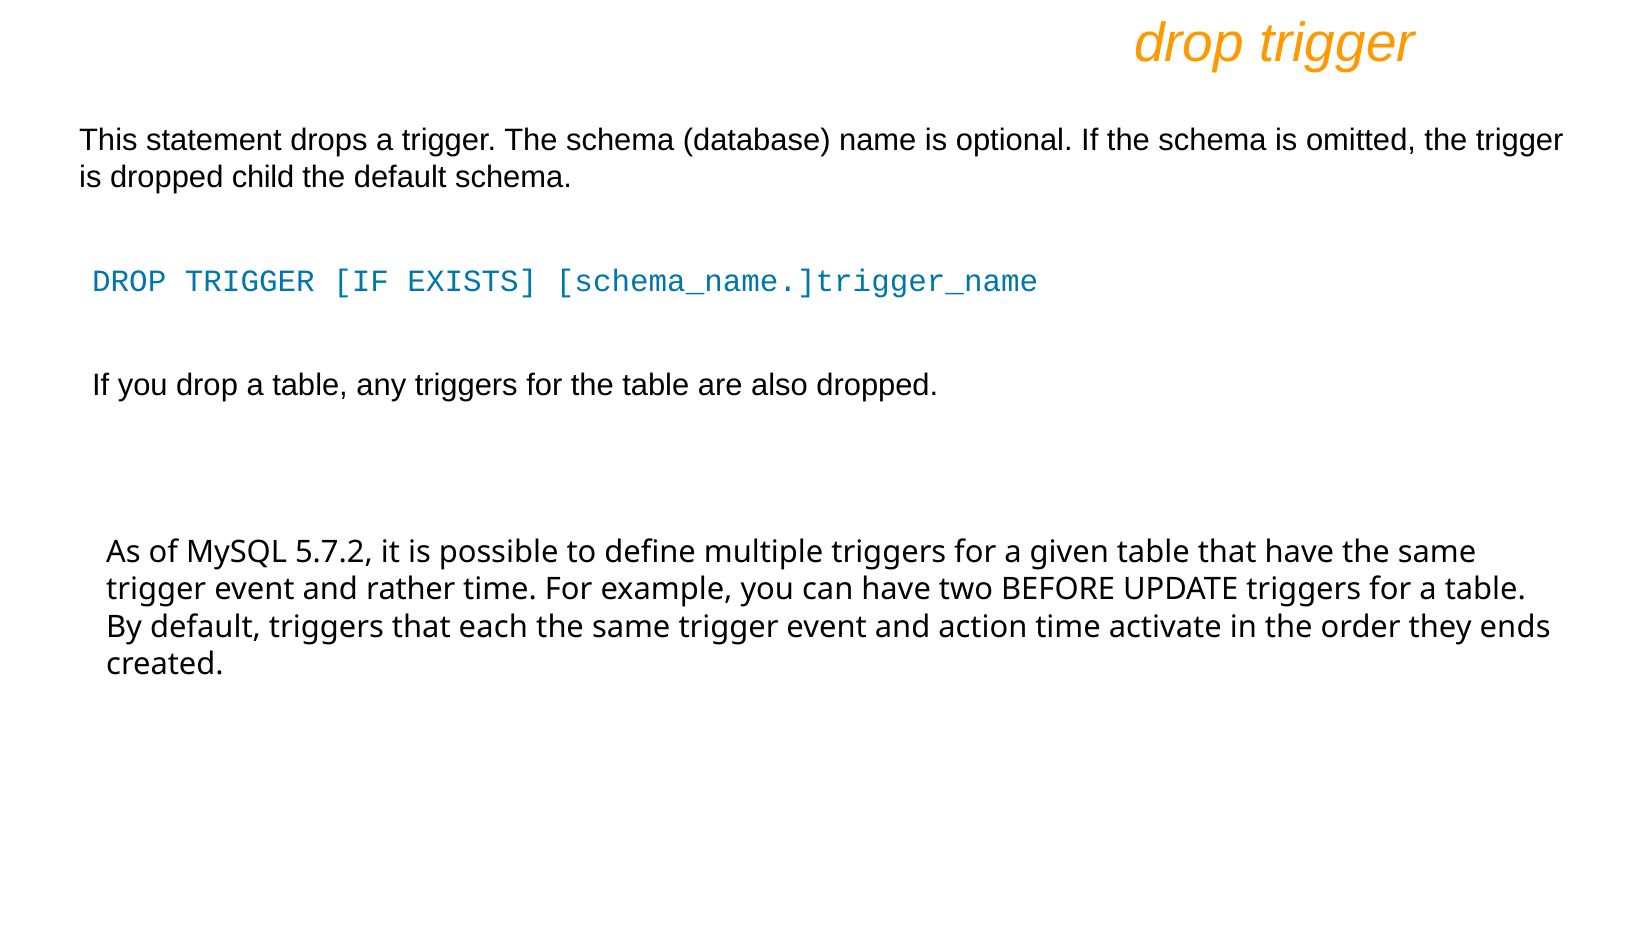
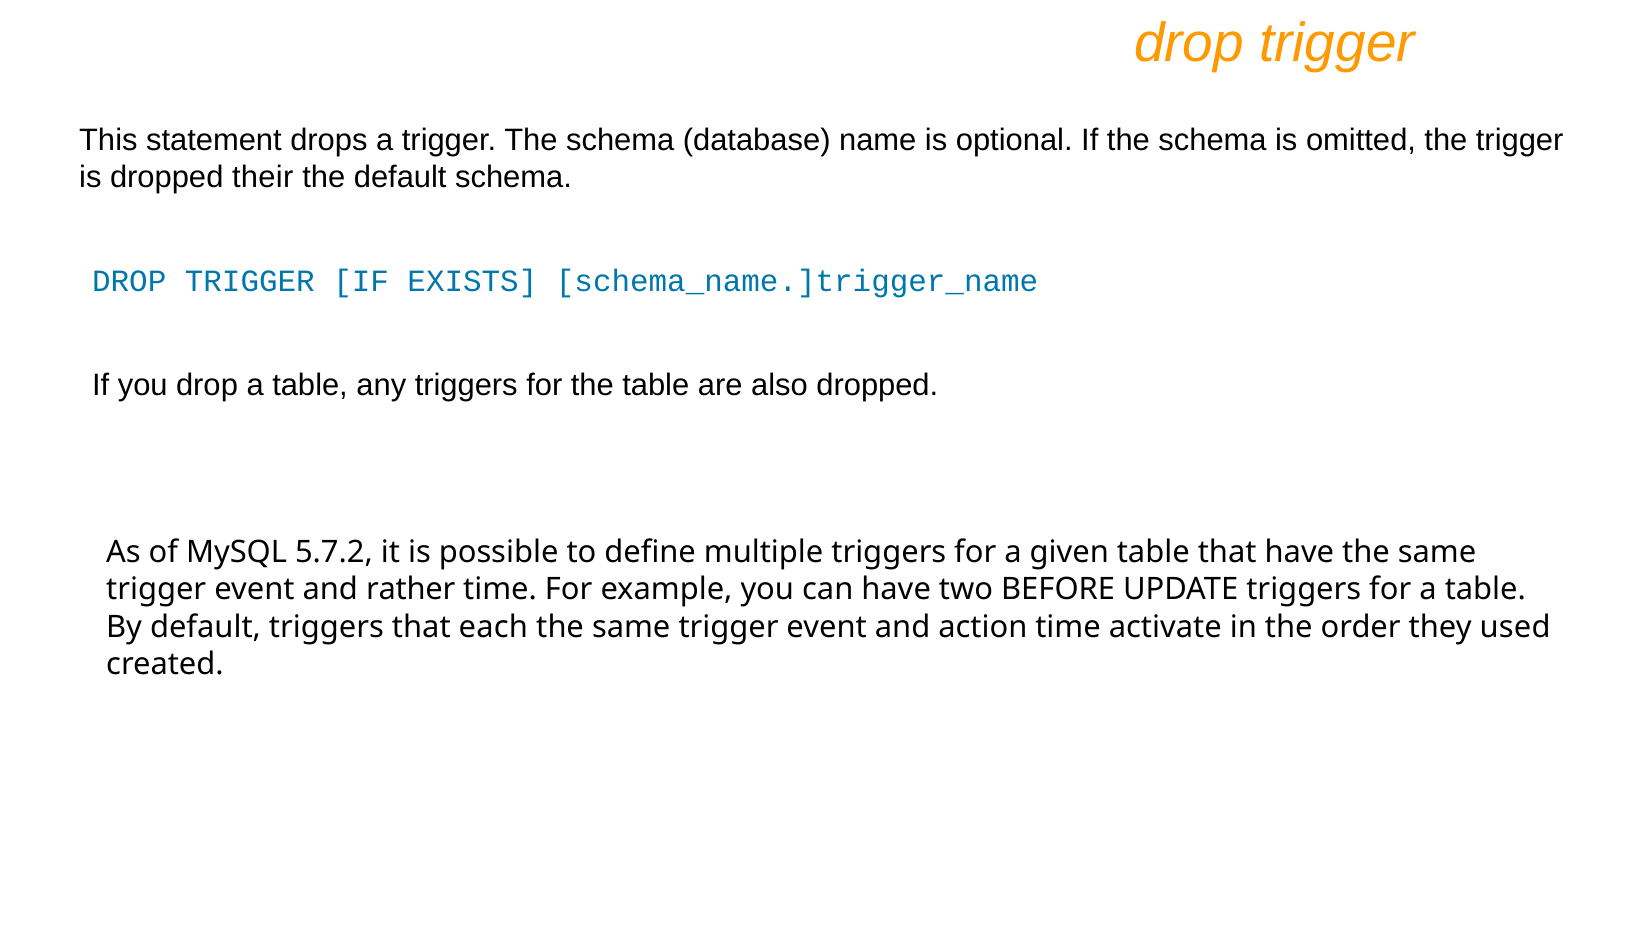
child: child -> their
ends: ends -> used
